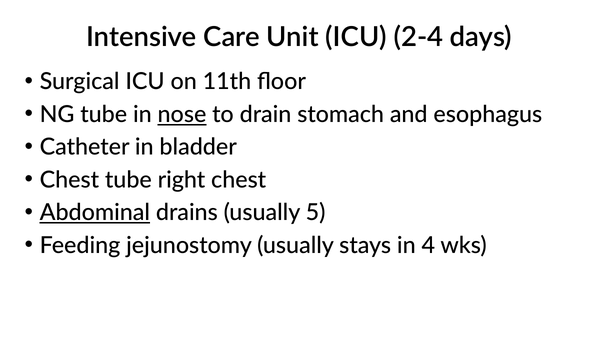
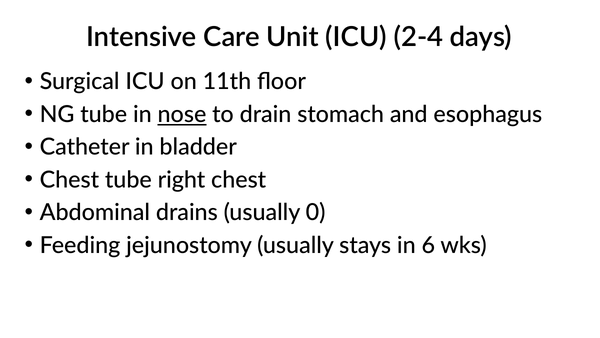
Abdominal underline: present -> none
5: 5 -> 0
4: 4 -> 6
